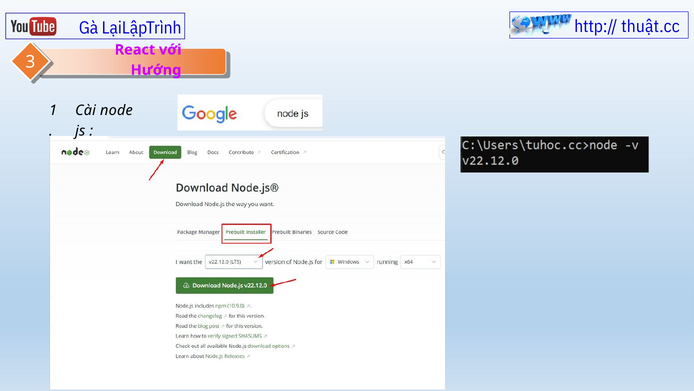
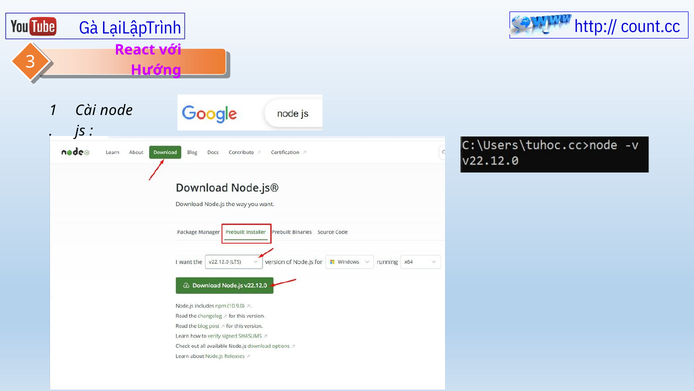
thuật.cc: thuật.cc -> count.cc
